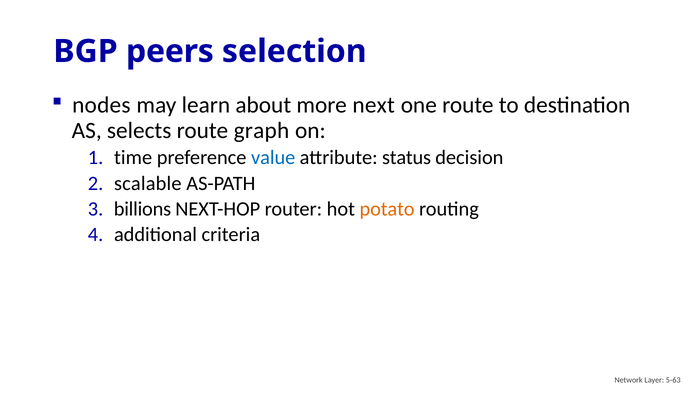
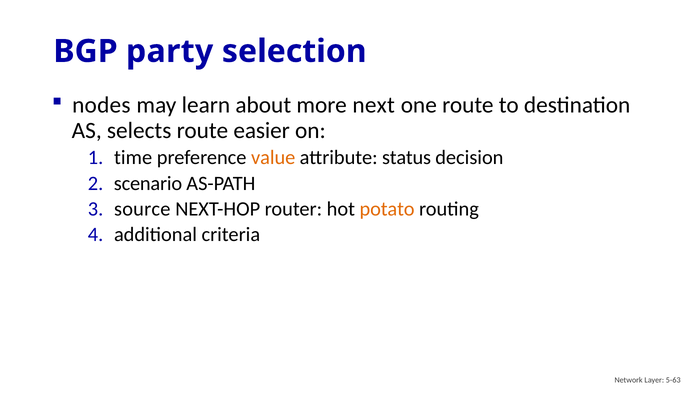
peers: peers -> party
graph: graph -> easier
value colour: blue -> orange
scalable: scalable -> scenario
billions: billions -> source
